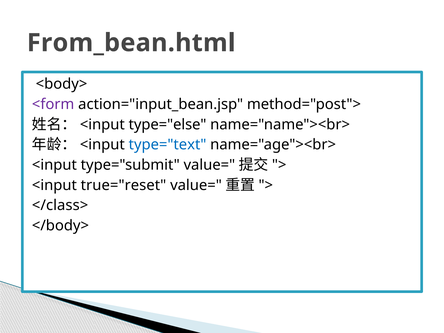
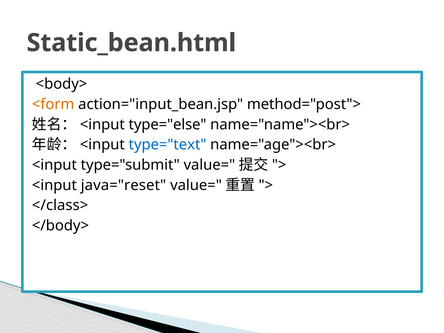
From_bean.html: From_bean.html -> Static_bean.html
<form colour: purple -> orange
true="reset: true="reset -> java="reset
